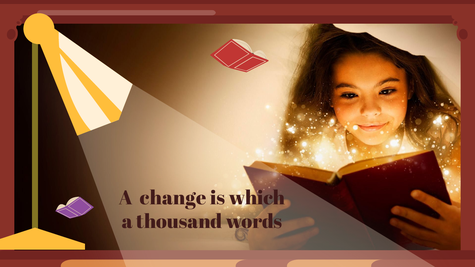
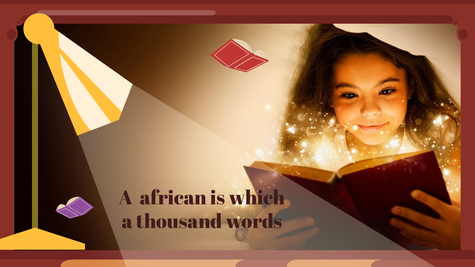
change: change -> african
